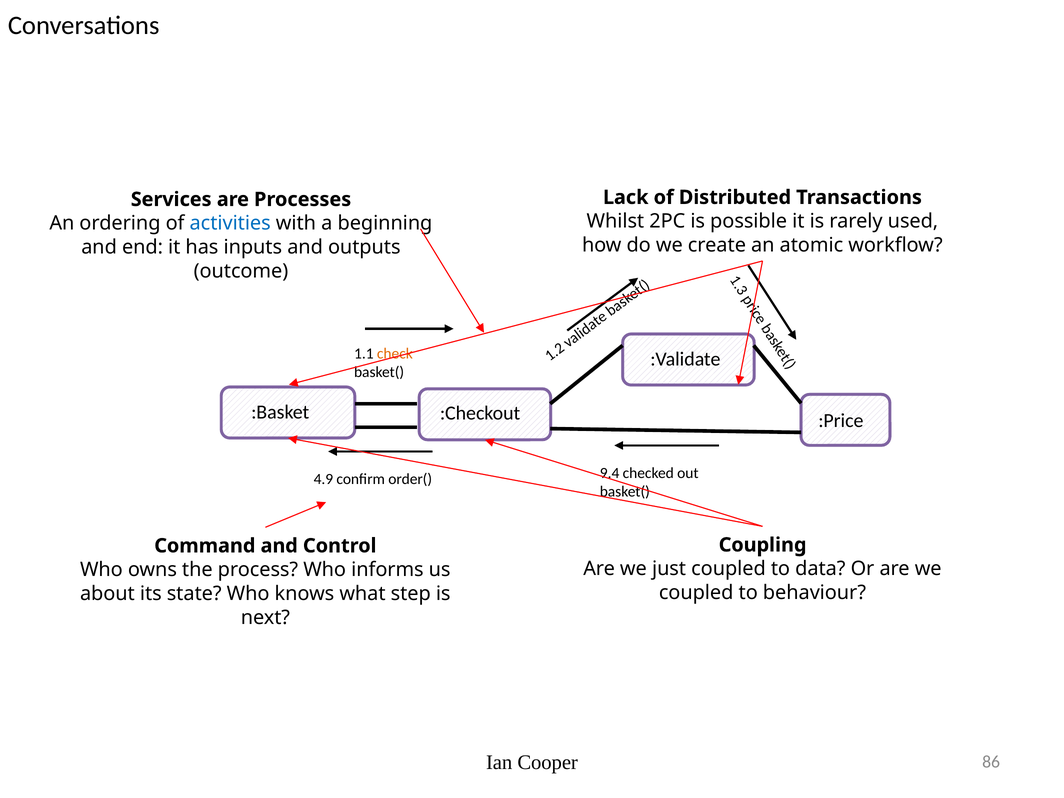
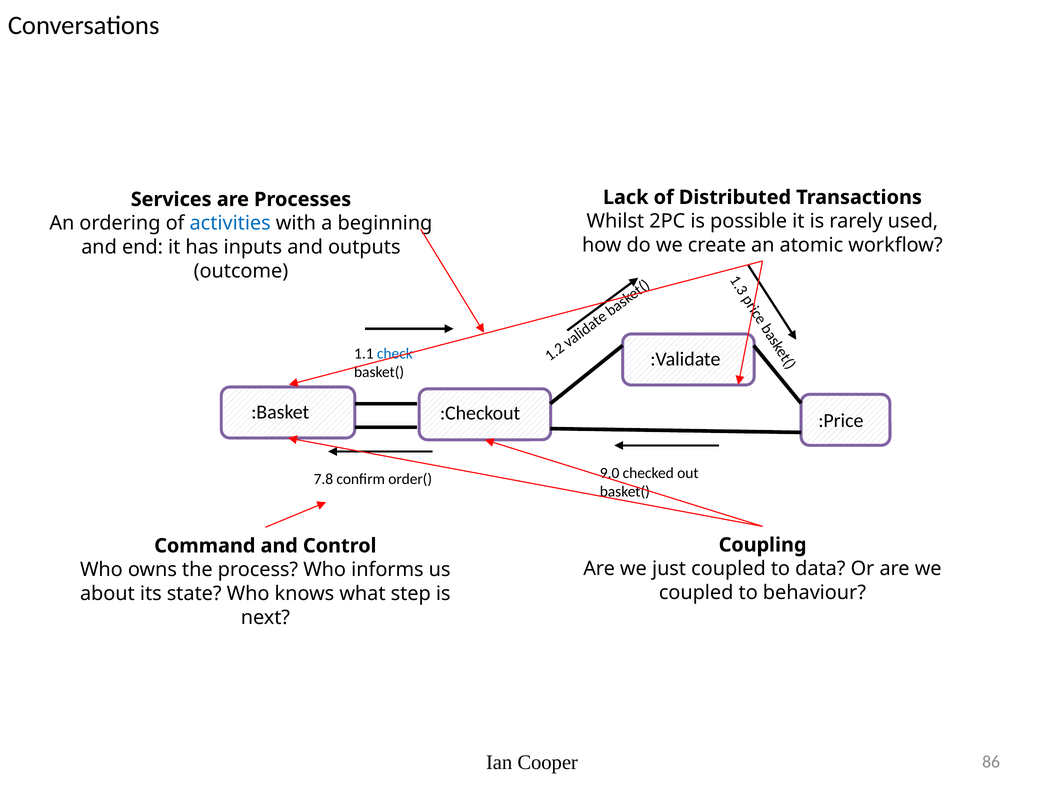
check colour: orange -> blue
9.4: 9.4 -> 9.0
4.9: 4.9 -> 7.8
